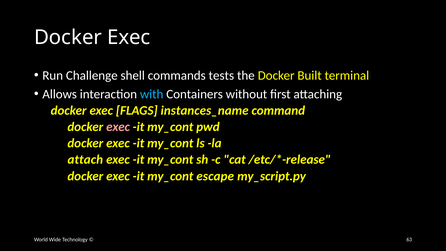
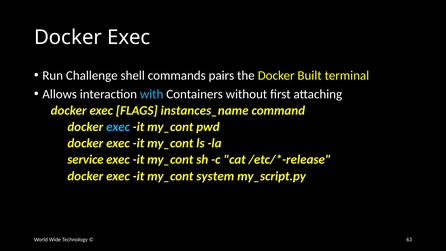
tests: tests -> pairs
exec at (118, 127) colour: pink -> light blue
attach: attach -> service
escape: escape -> system
